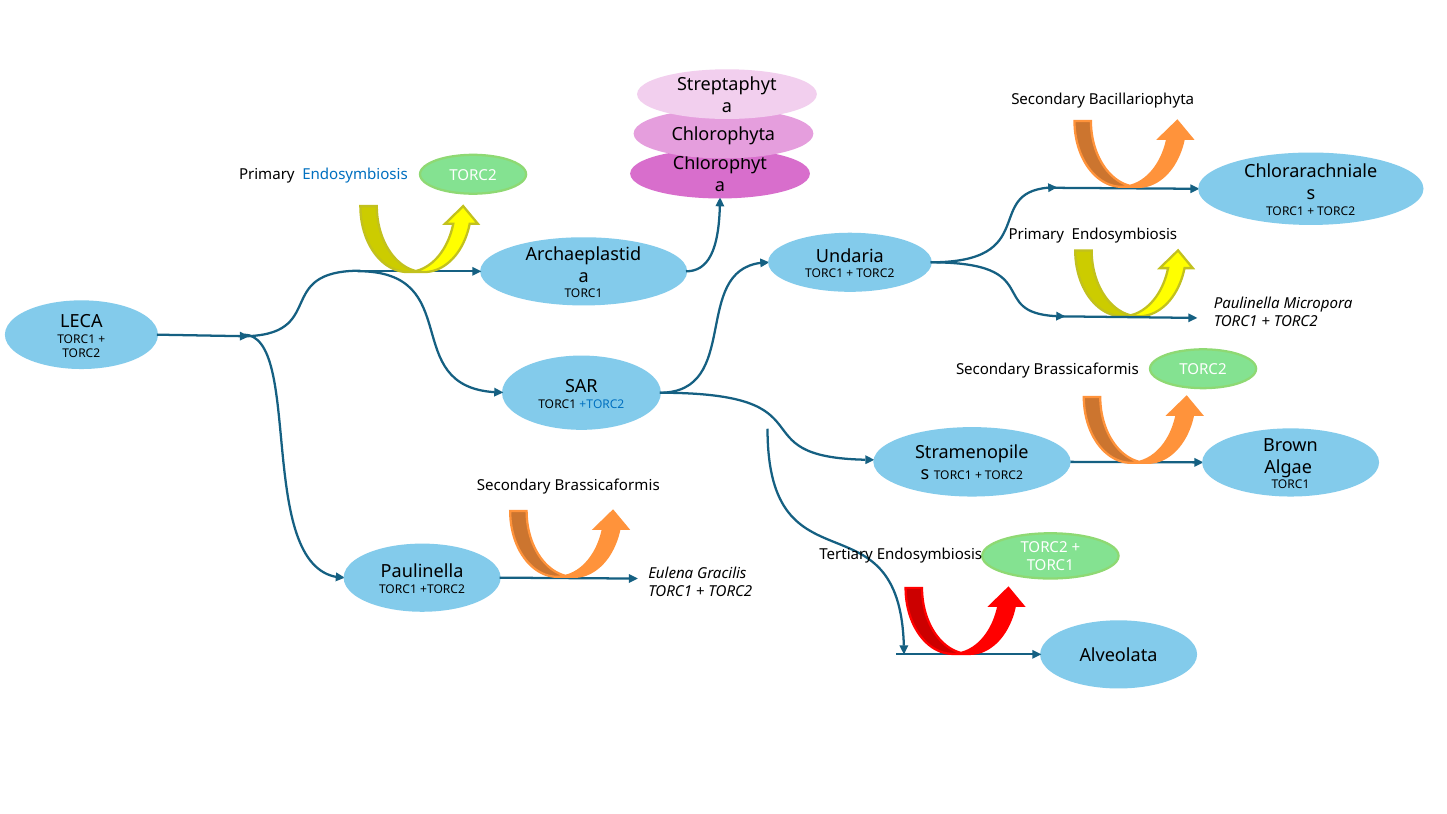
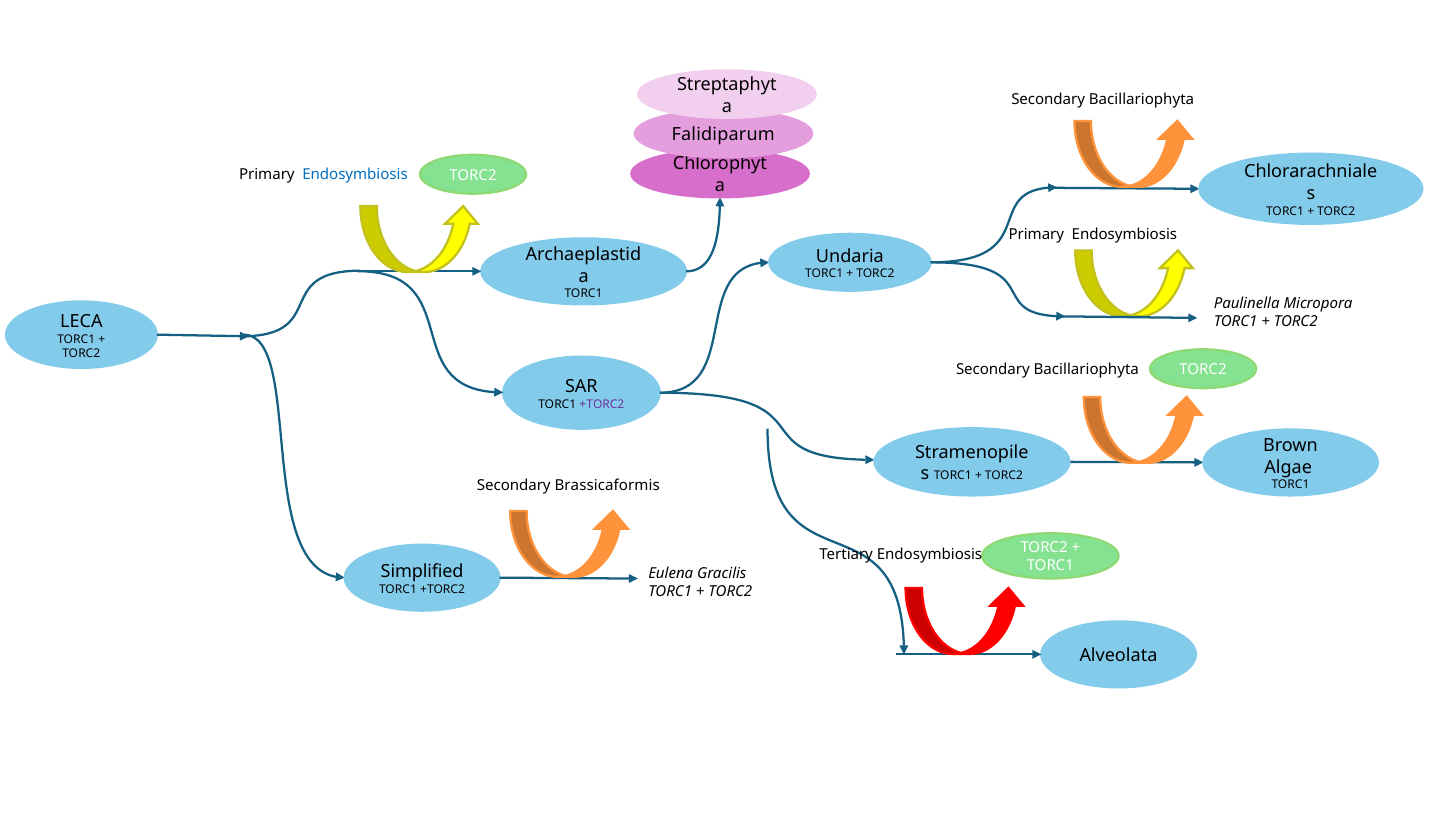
Chlorophyta: Chlorophyta -> Falidiparum
Brassicaformis at (1086, 370): Brassicaformis -> Bacillariophyta
+TORC2 at (602, 404) colour: blue -> purple
Paulinella at (422, 572): Paulinella -> Simplified
